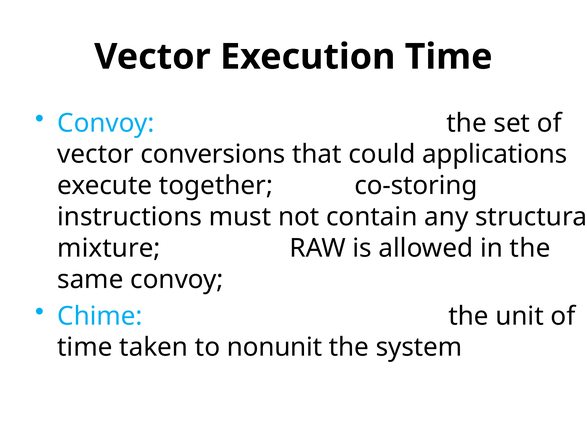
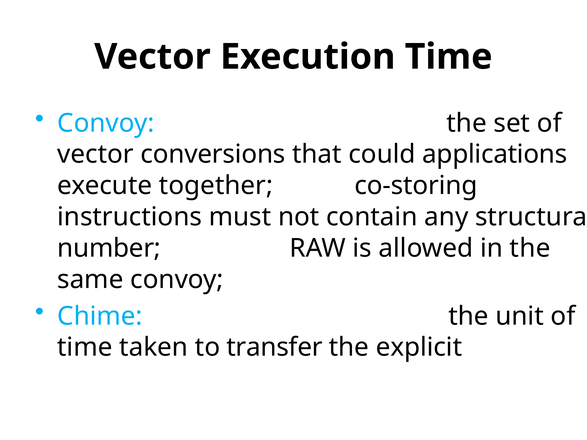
mixture: mixture -> number
nonunit: nonunit -> transfer
system: system -> explicit
